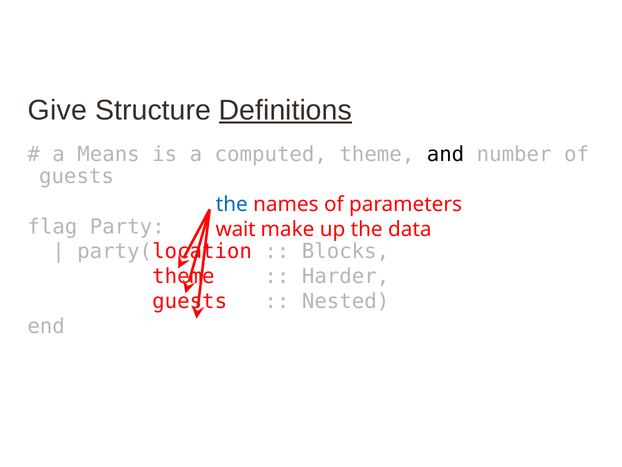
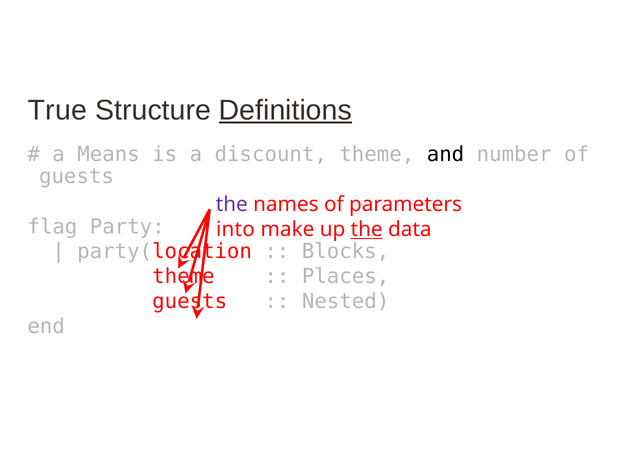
Give: Give -> True
computed: computed -> discount
the at (232, 204) colour: blue -> purple
wait: wait -> into
the at (367, 229) underline: none -> present
Harder: Harder -> Places
